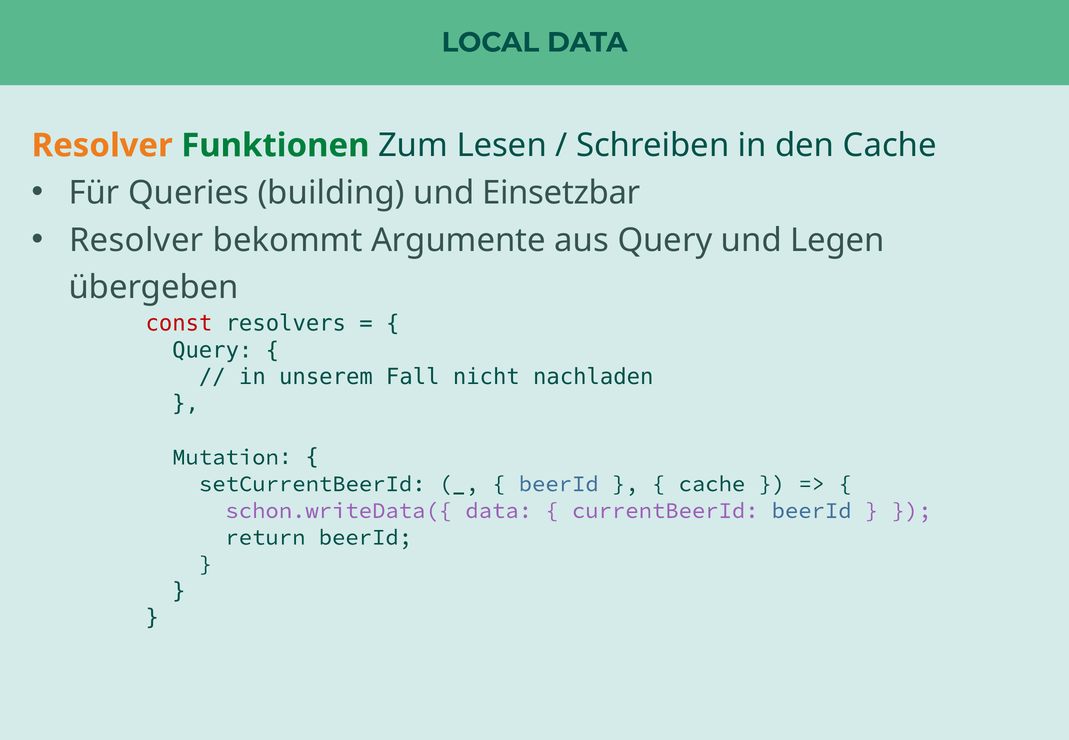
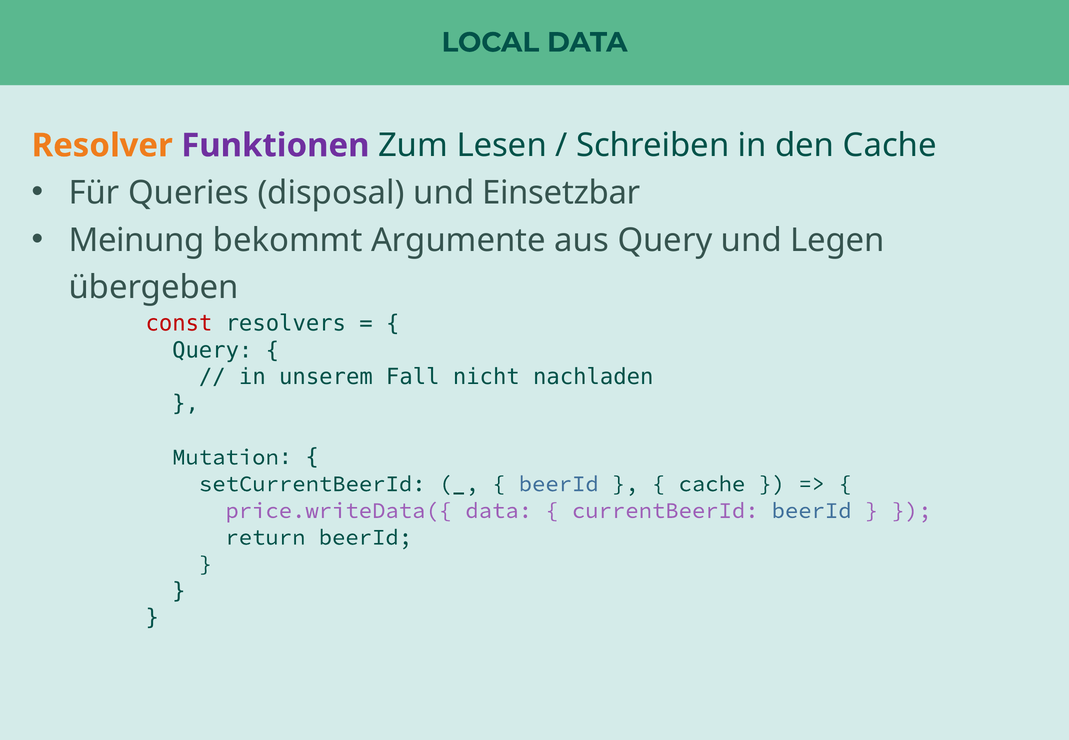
Funktionen colour: green -> purple
building: building -> disposal
Resolver at (136, 240): Resolver -> Meinung
schon.writeData({: schon.writeData({ -> price.writeData({
